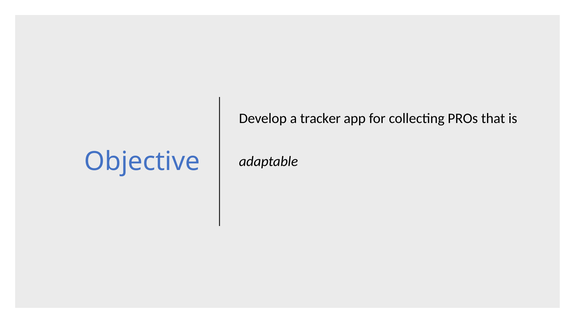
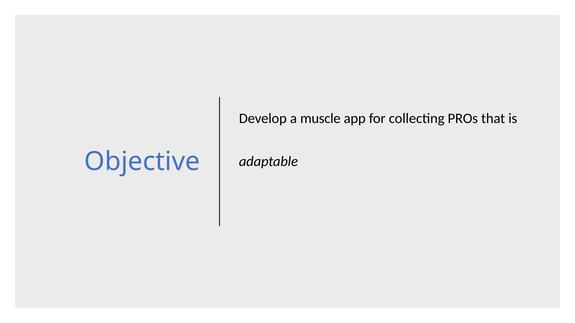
tracker: tracker -> muscle
